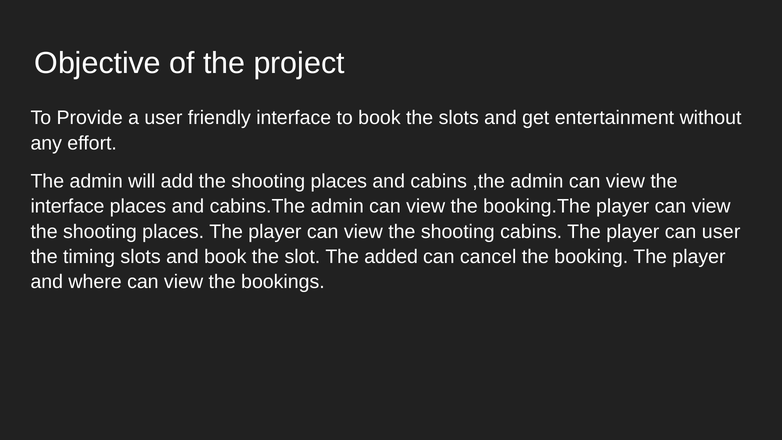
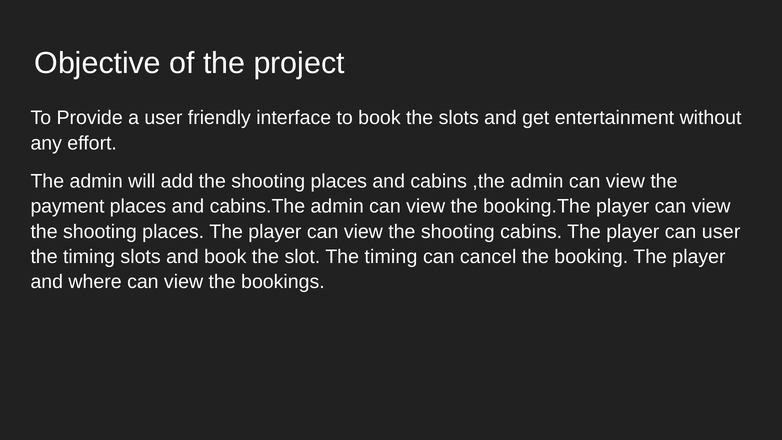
interface at (67, 206): interface -> payment
slot The added: added -> timing
